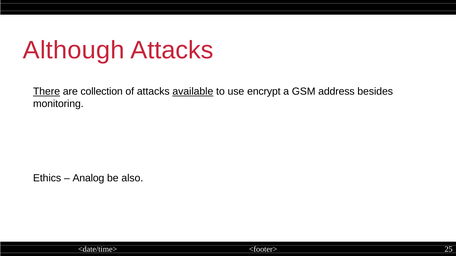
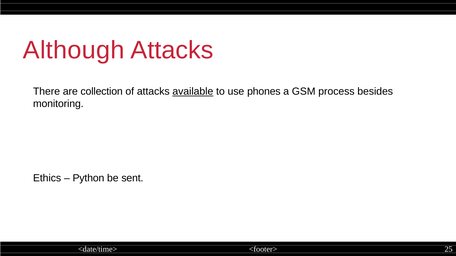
There underline: present -> none
encrypt: encrypt -> phones
address: address -> process
Analog: Analog -> Python
also: also -> sent
